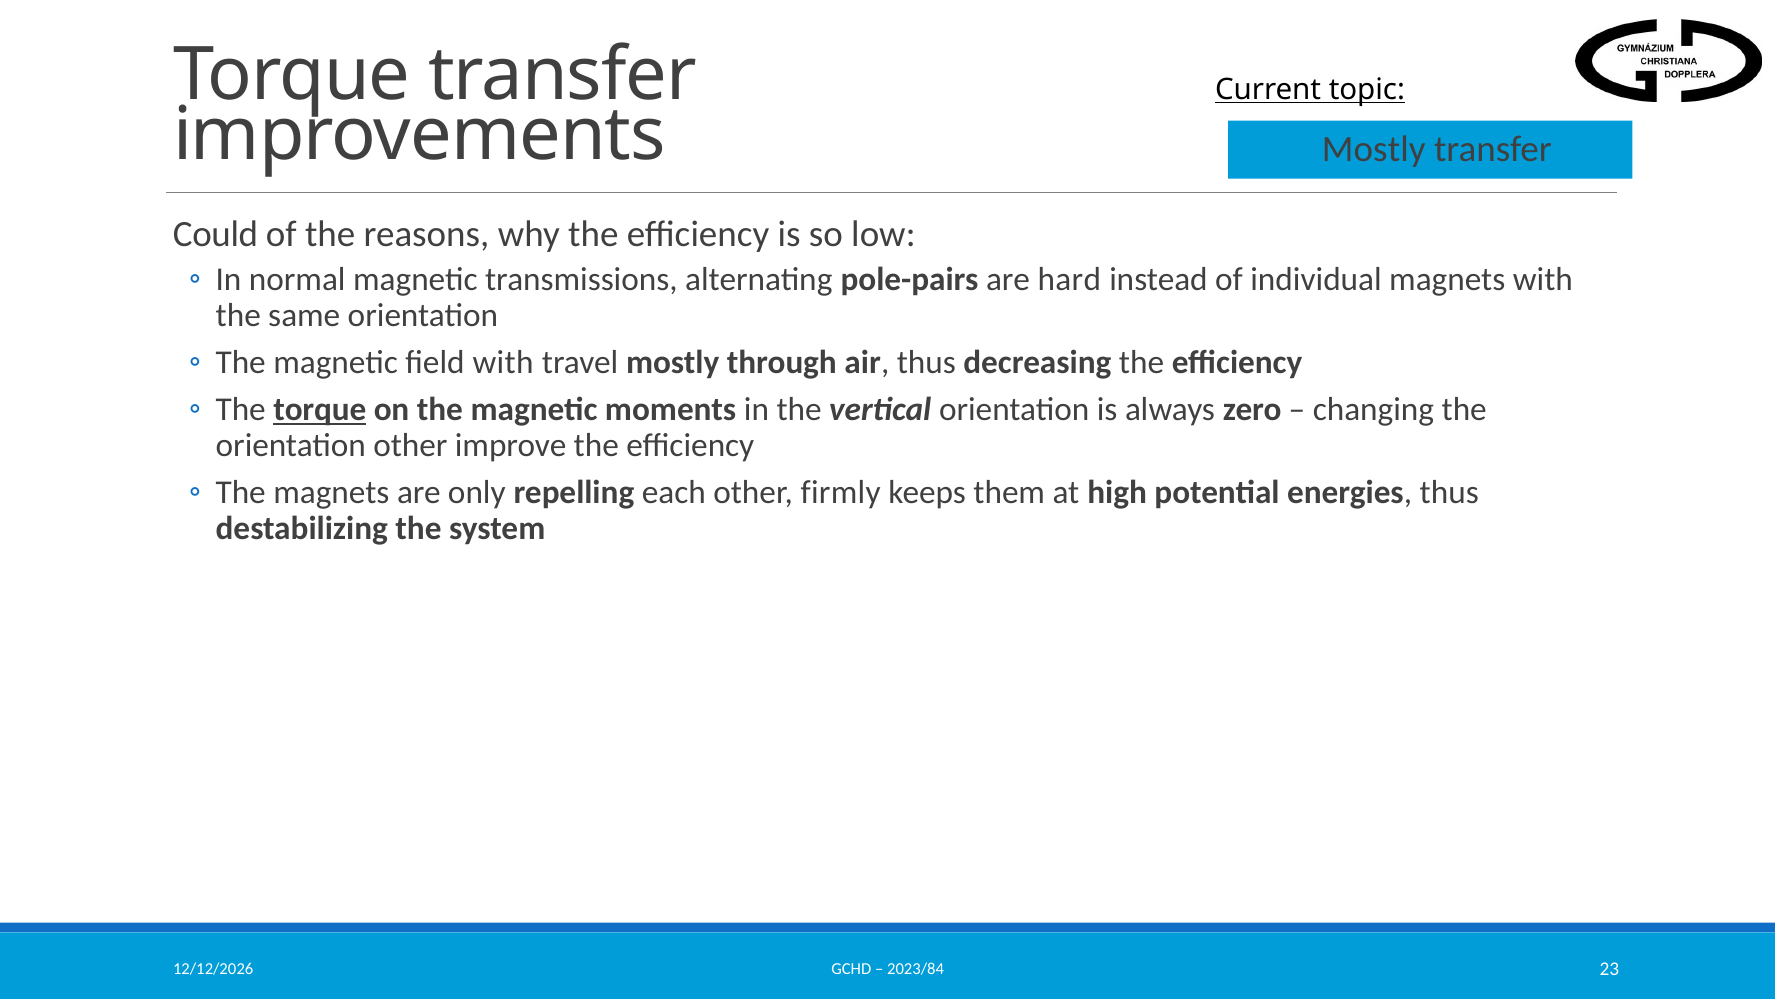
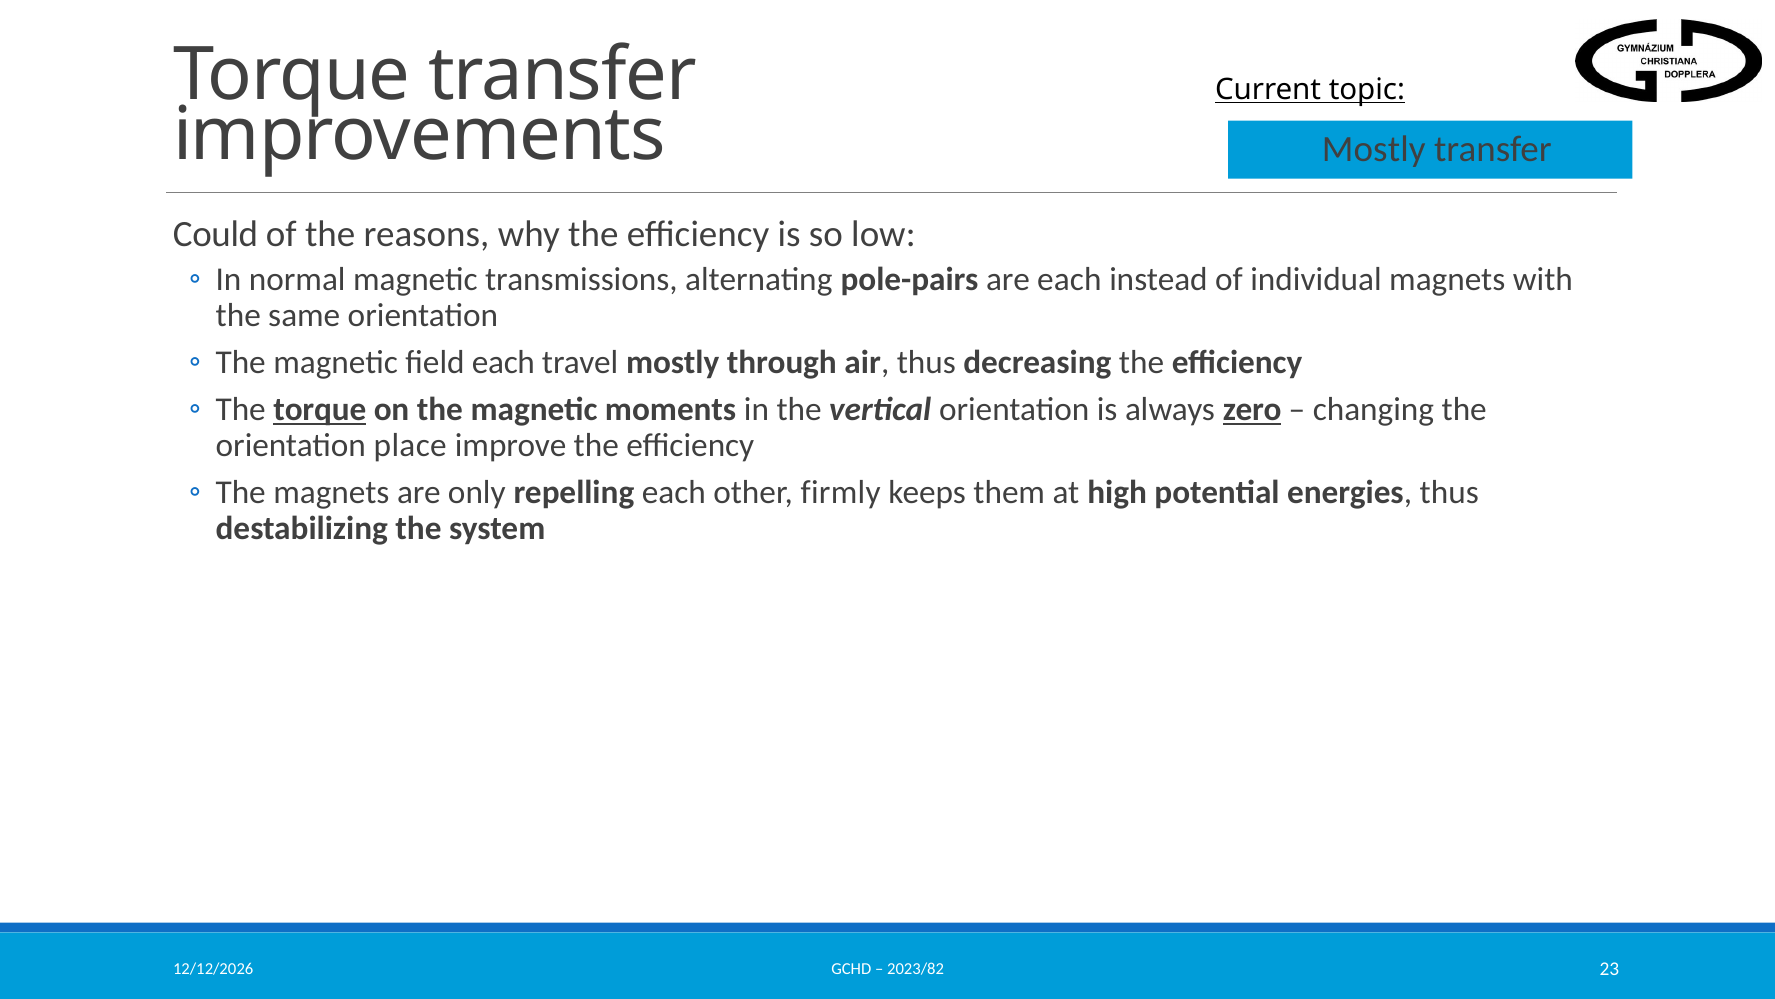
are hard: hard -> each
field with: with -> each
zero underline: none -> present
orientation other: other -> place
2023/84: 2023/84 -> 2023/82
